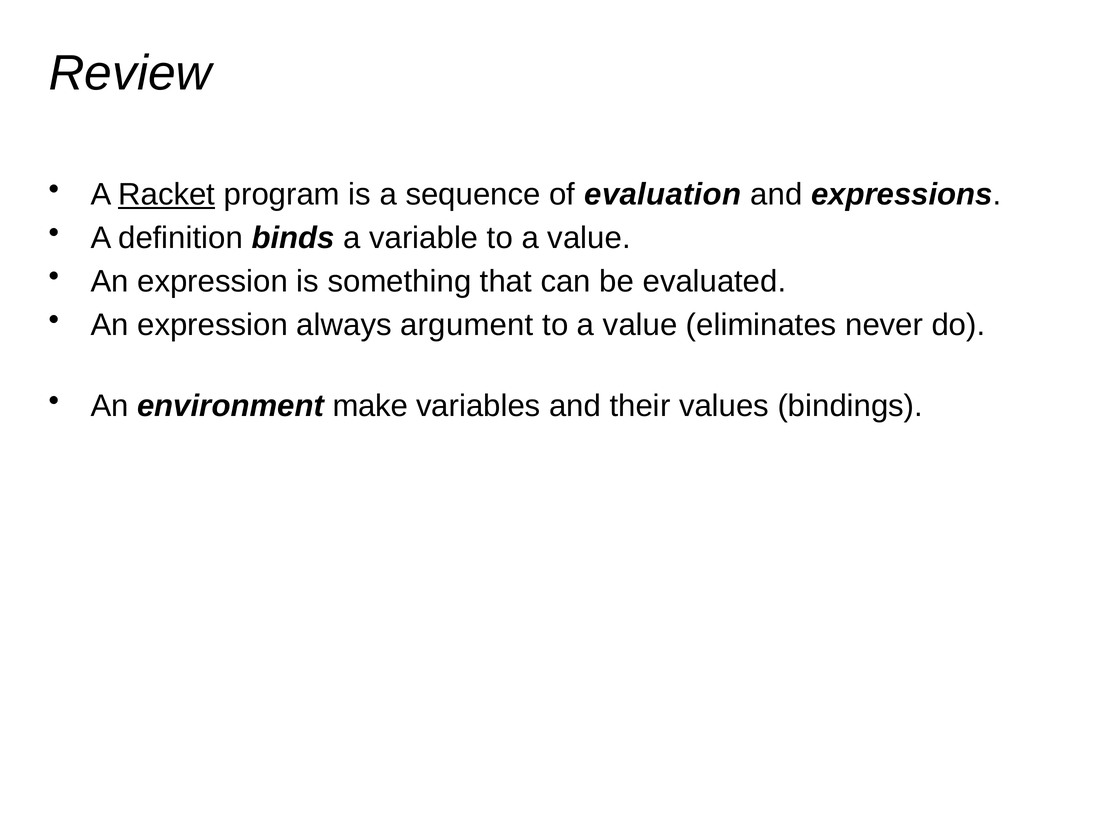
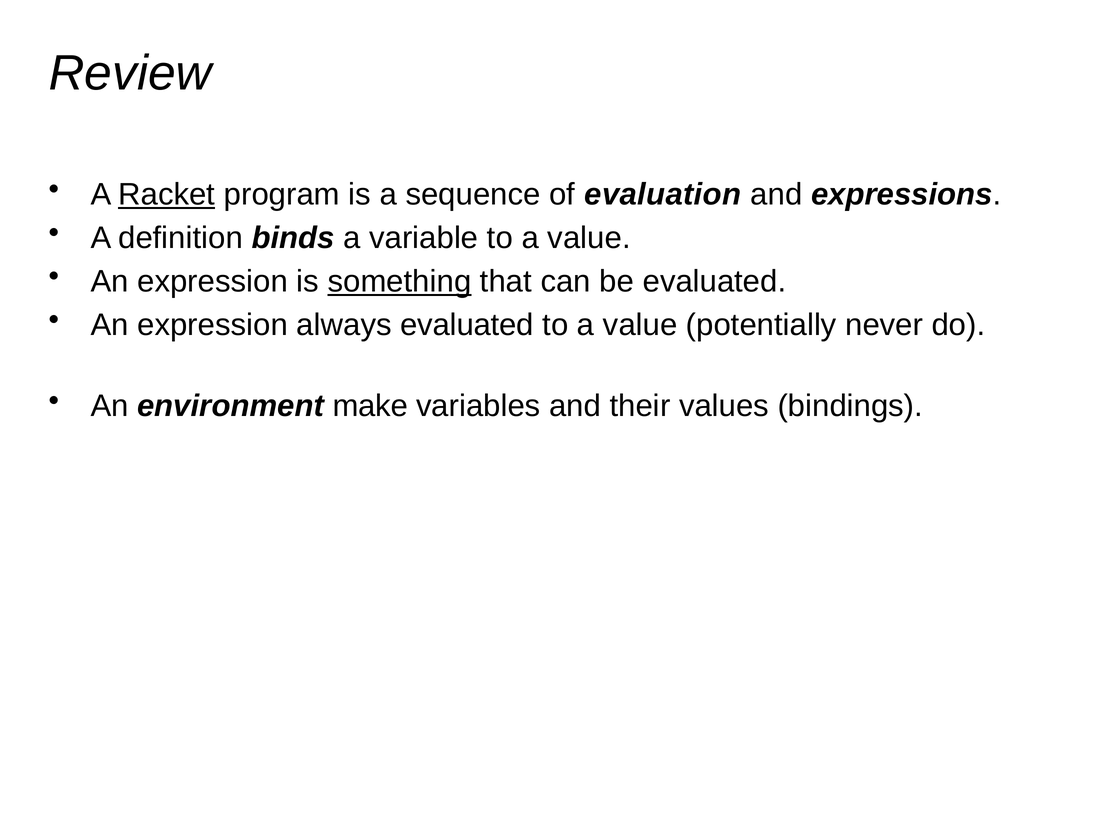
something underline: none -> present
always argument: argument -> evaluated
eliminates: eliminates -> potentially
